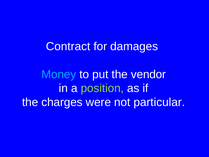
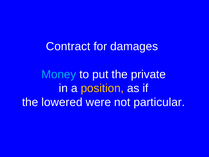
vendor: vendor -> private
position colour: light green -> yellow
charges: charges -> lowered
